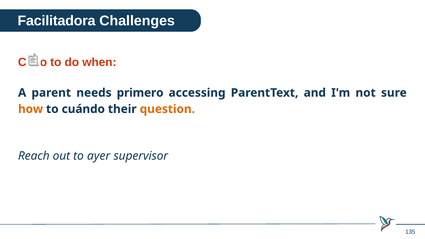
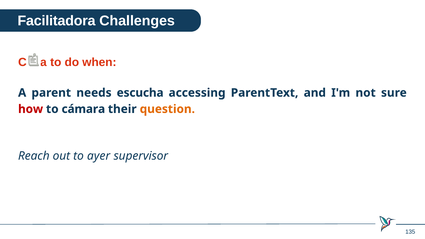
Cabo: Cabo -> Casa
primero: primero -> escucha
how colour: orange -> red
cuándo: cuándo -> cámara
